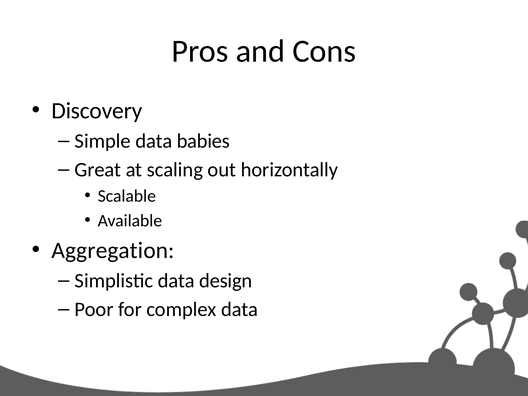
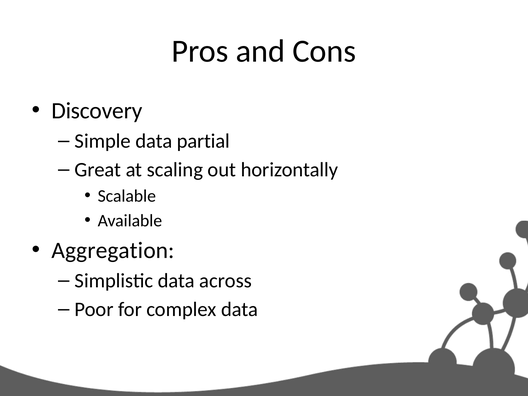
babies: babies -> partial
design: design -> across
